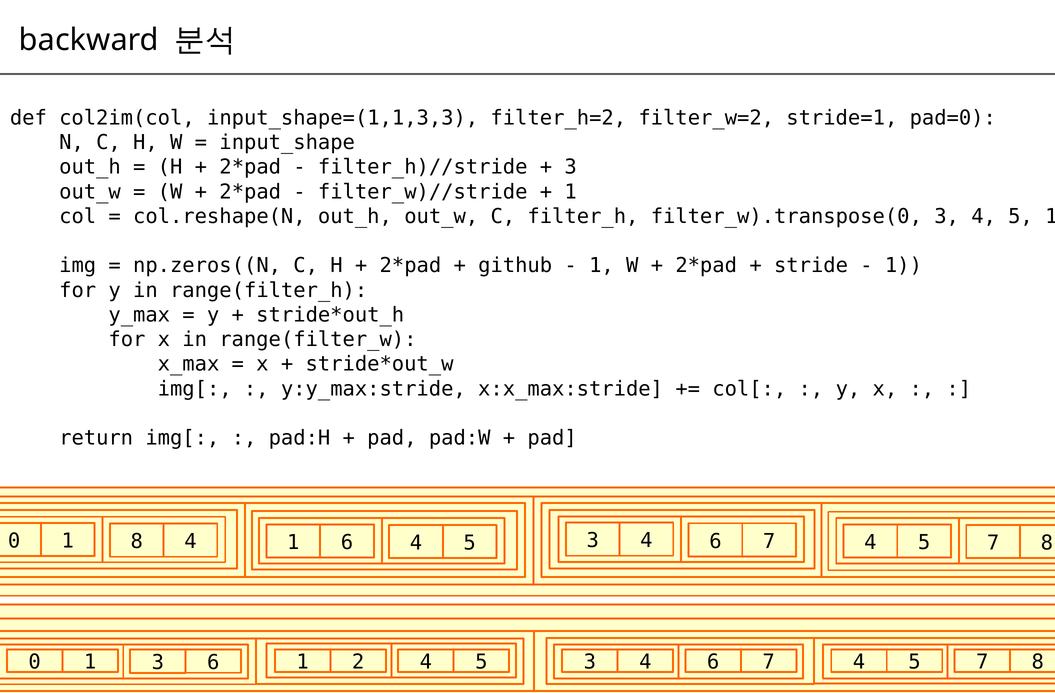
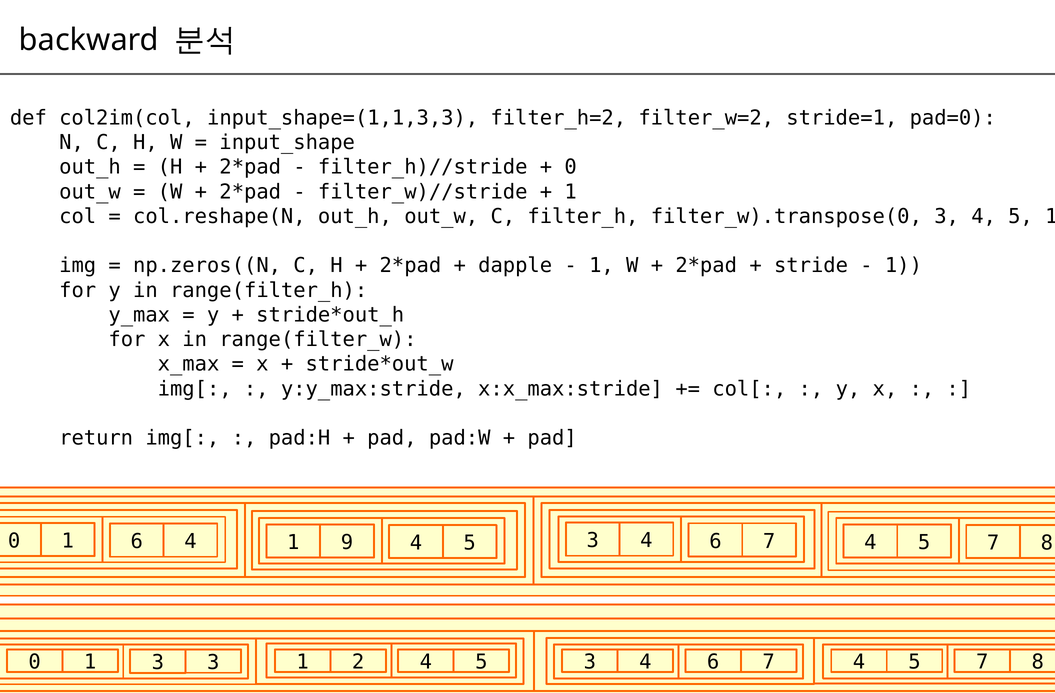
3 at (571, 167): 3 -> 0
github: github -> dapple
1 8: 8 -> 6
1 6: 6 -> 9
3 6: 6 -> 3
